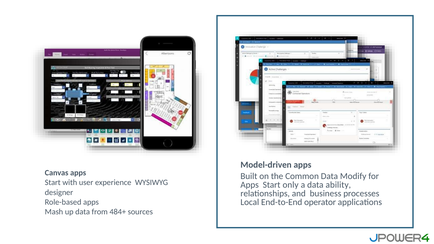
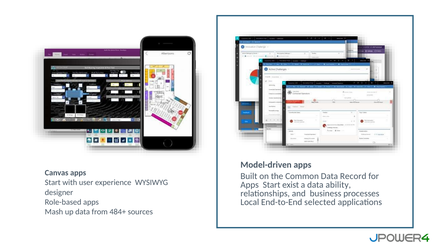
Modify: Modify -> Record
only: only -> exist
operator: operator -> selected
